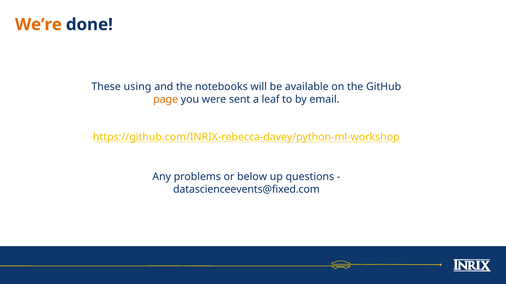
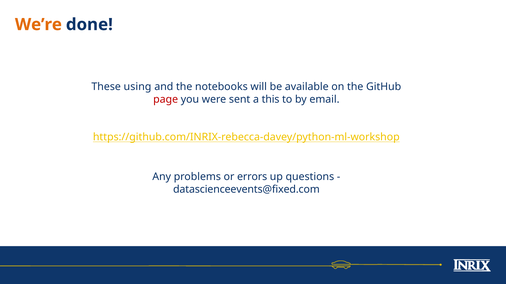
page colour: orange -> red
leaf: leaf -> this
below: below -> errors
